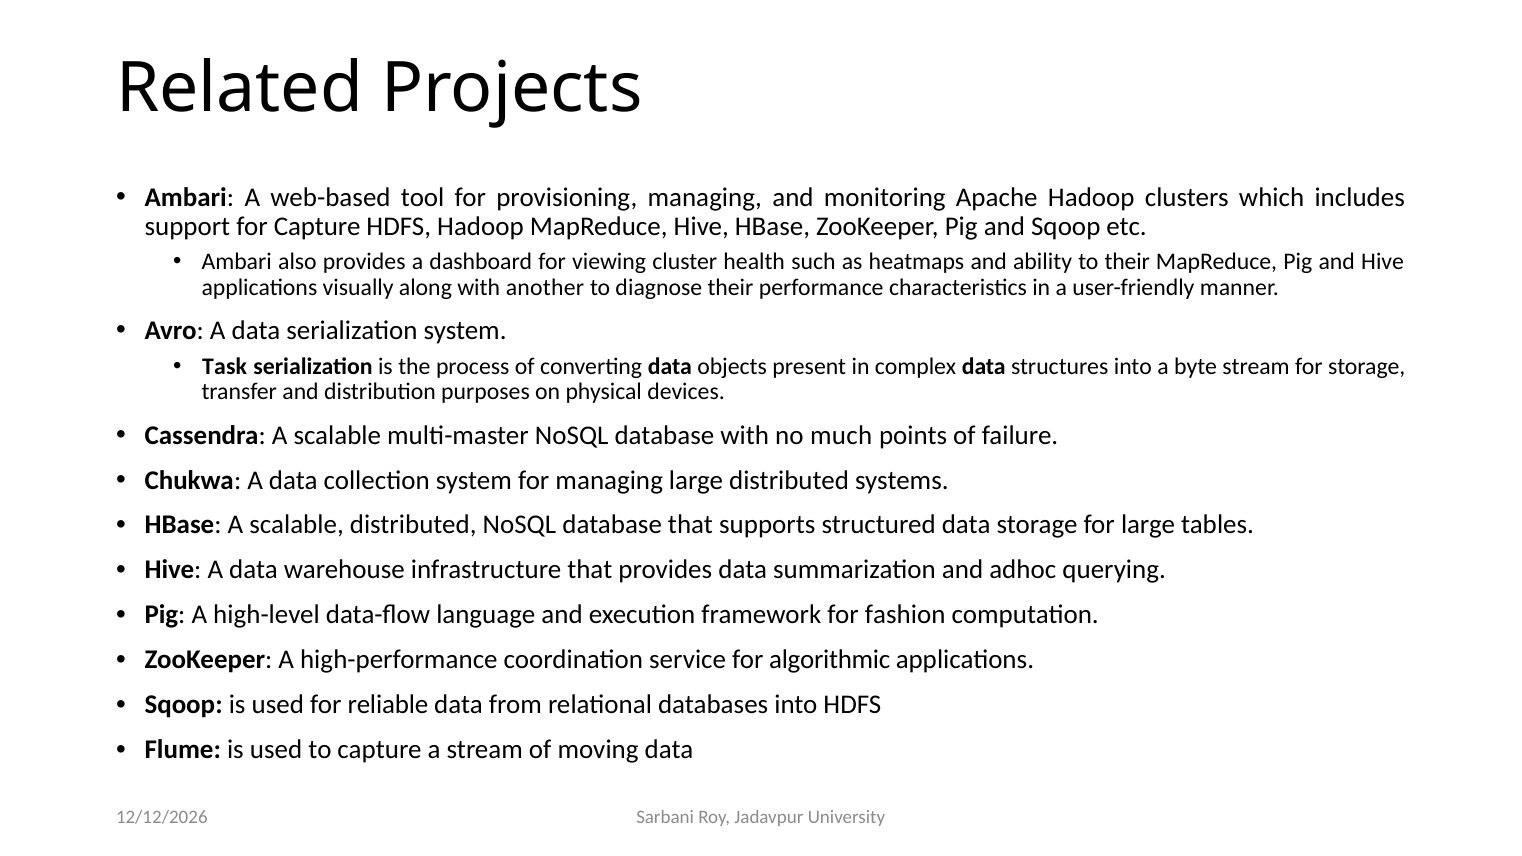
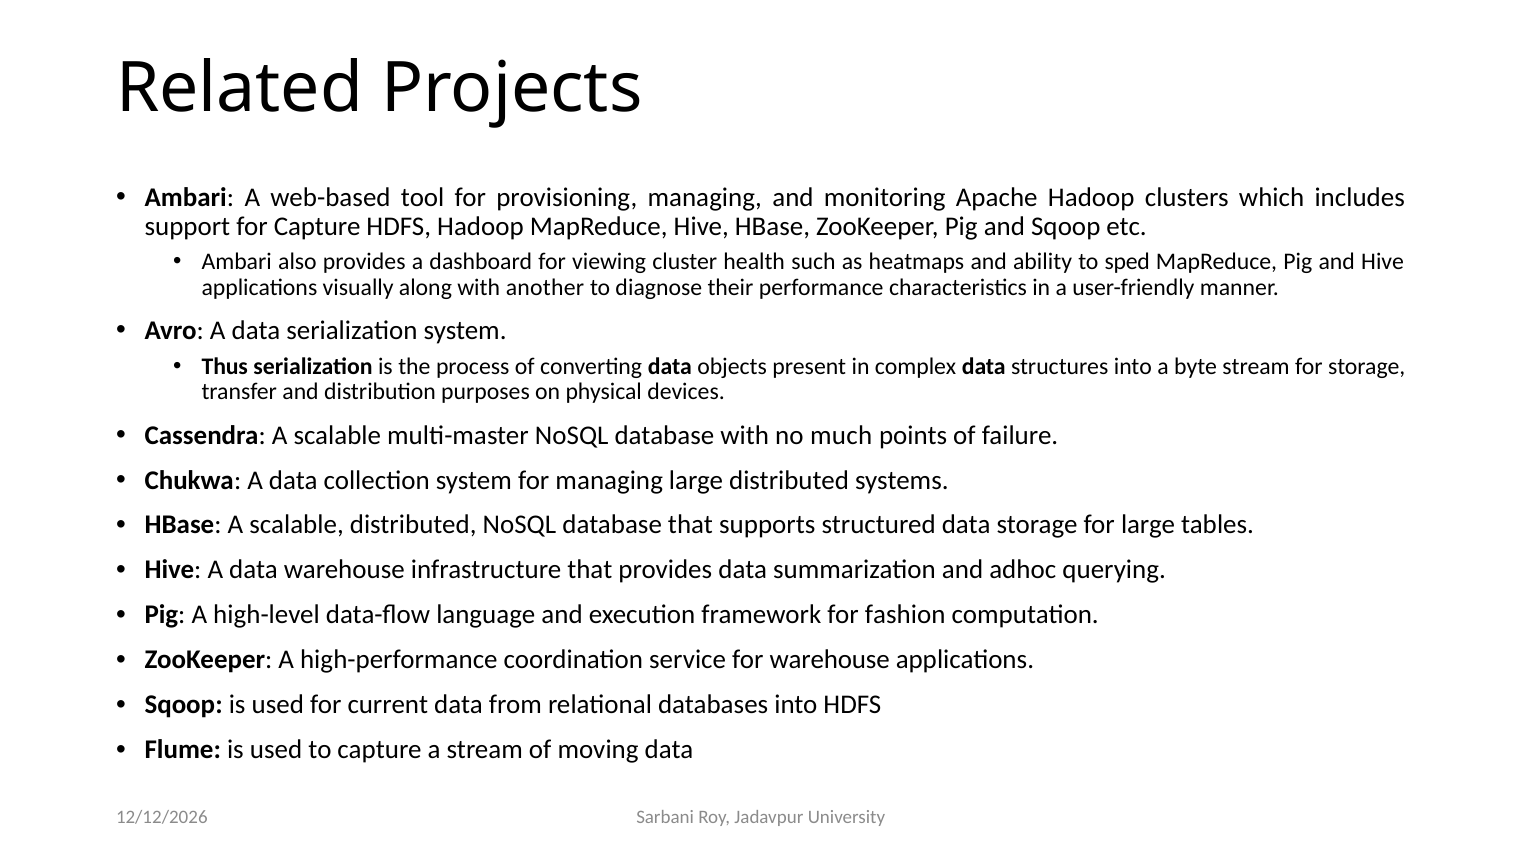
to their: their -> sped
Task: Task -> Thus
for algorithmic: algorithmic -> warehouse
reliable: reliable -> current
